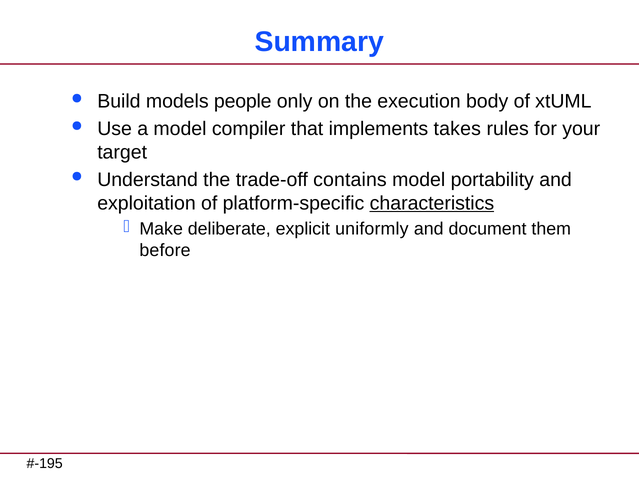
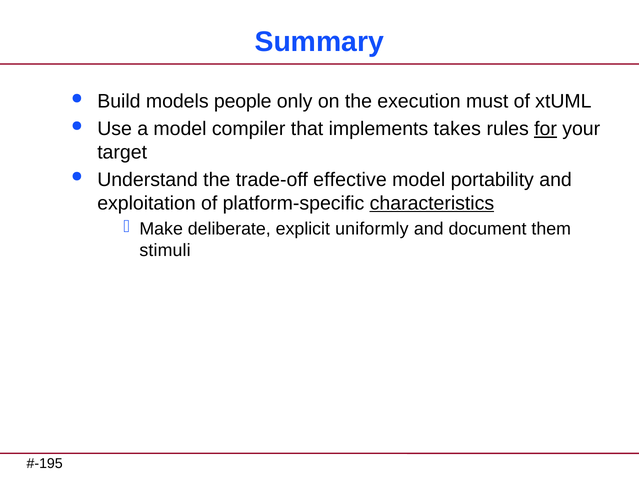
body: body -> must
for underline: none -> present
contains: contains -> effective
before: before -> stimuli
